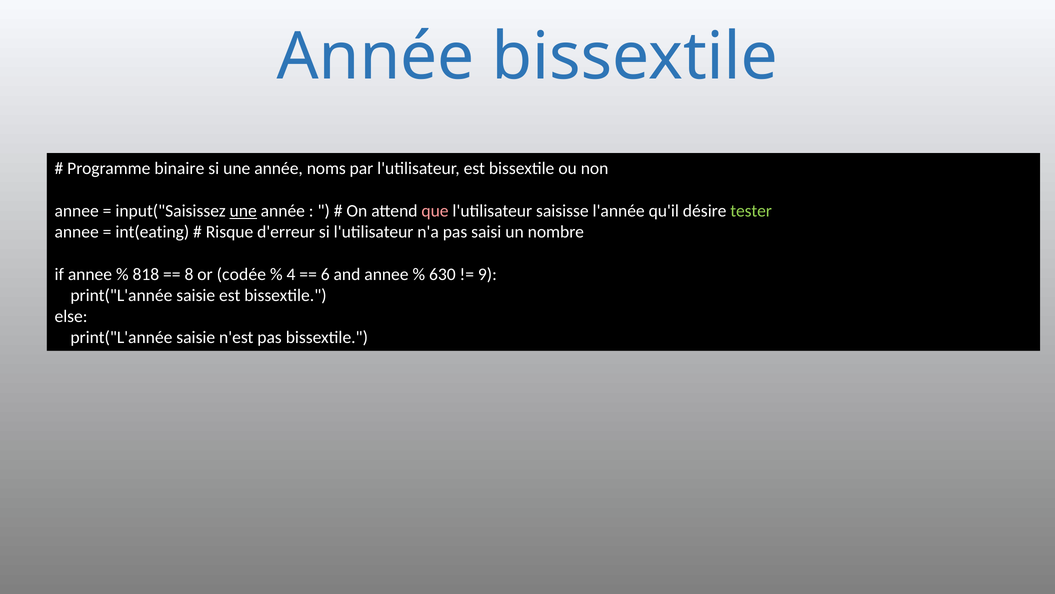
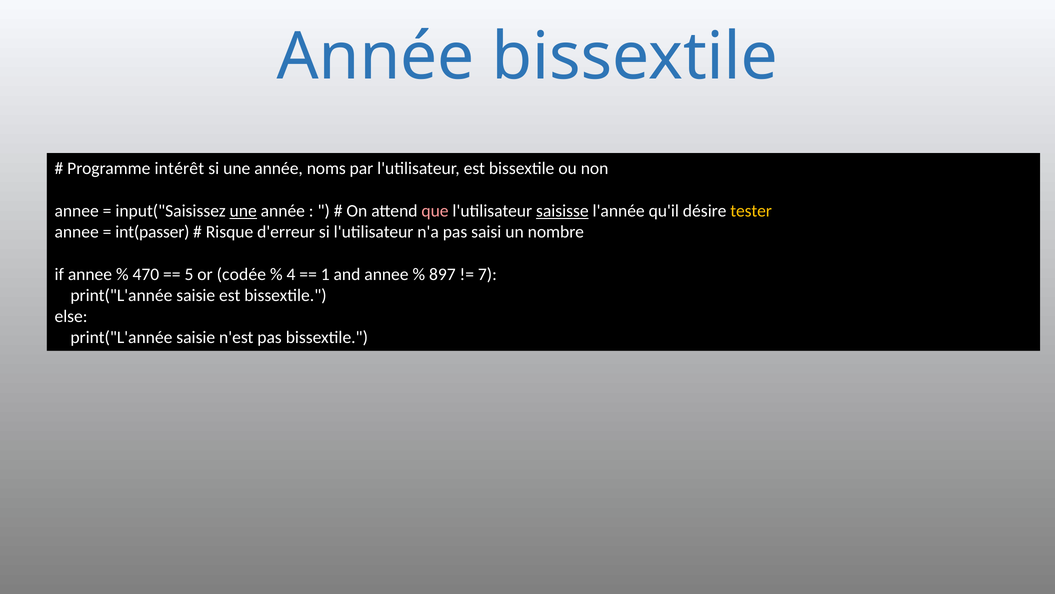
binaire: binaire -> intérêt
saisisse underline: none -> present
tester colour: light green -> yellow
int(eating: int(eating -> int(passer
818: 818 -> 470
8: 8 -> 5
6: 6 -> 1
630: 630 -> 897
9: 9 -> 7
